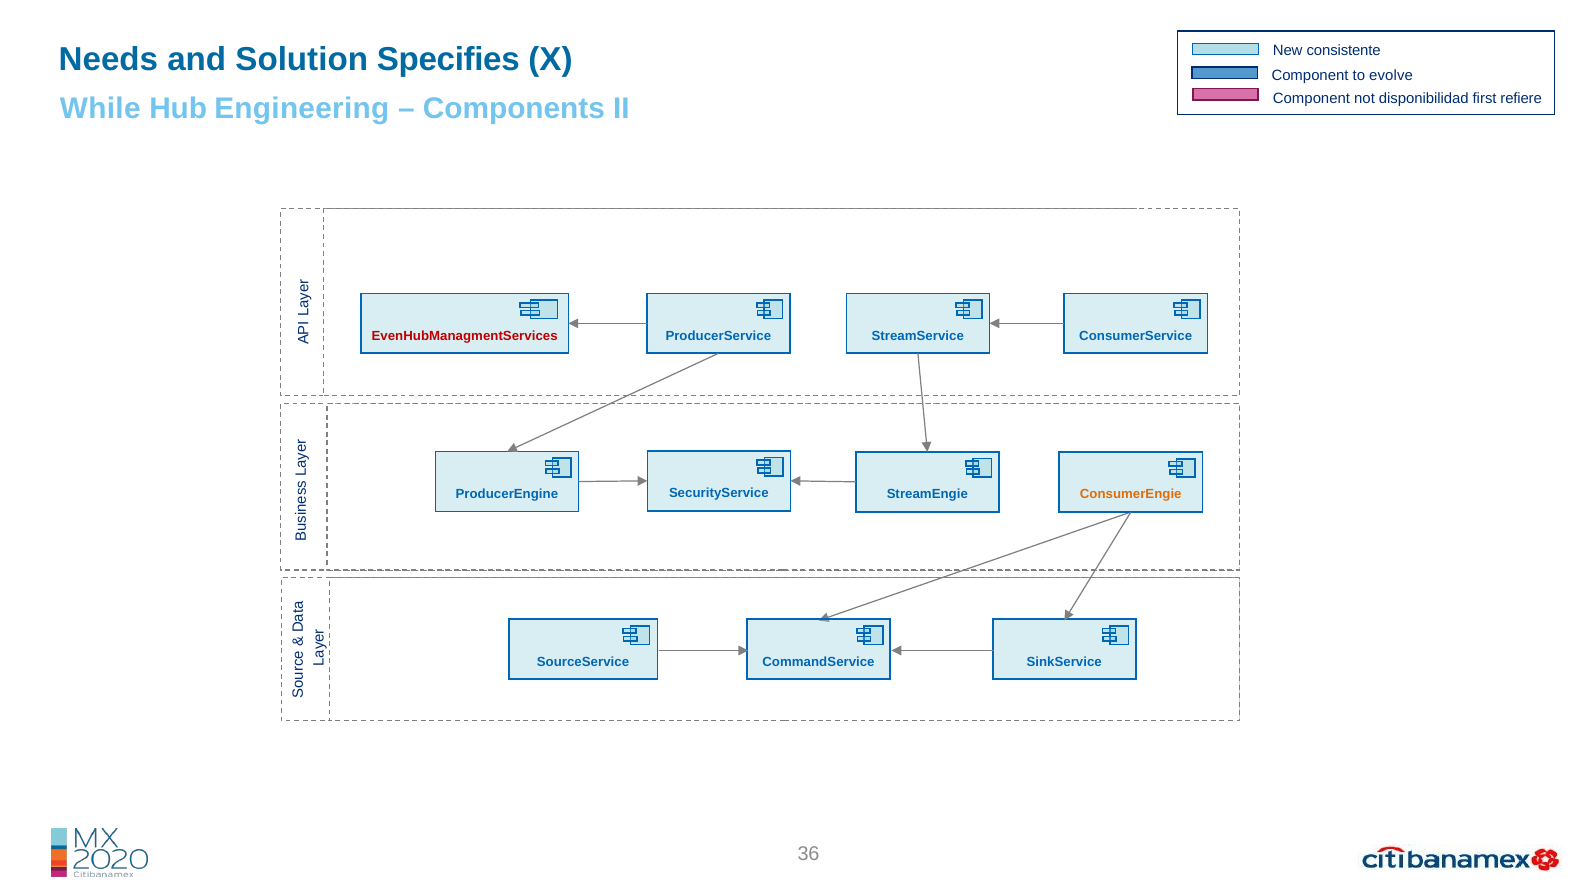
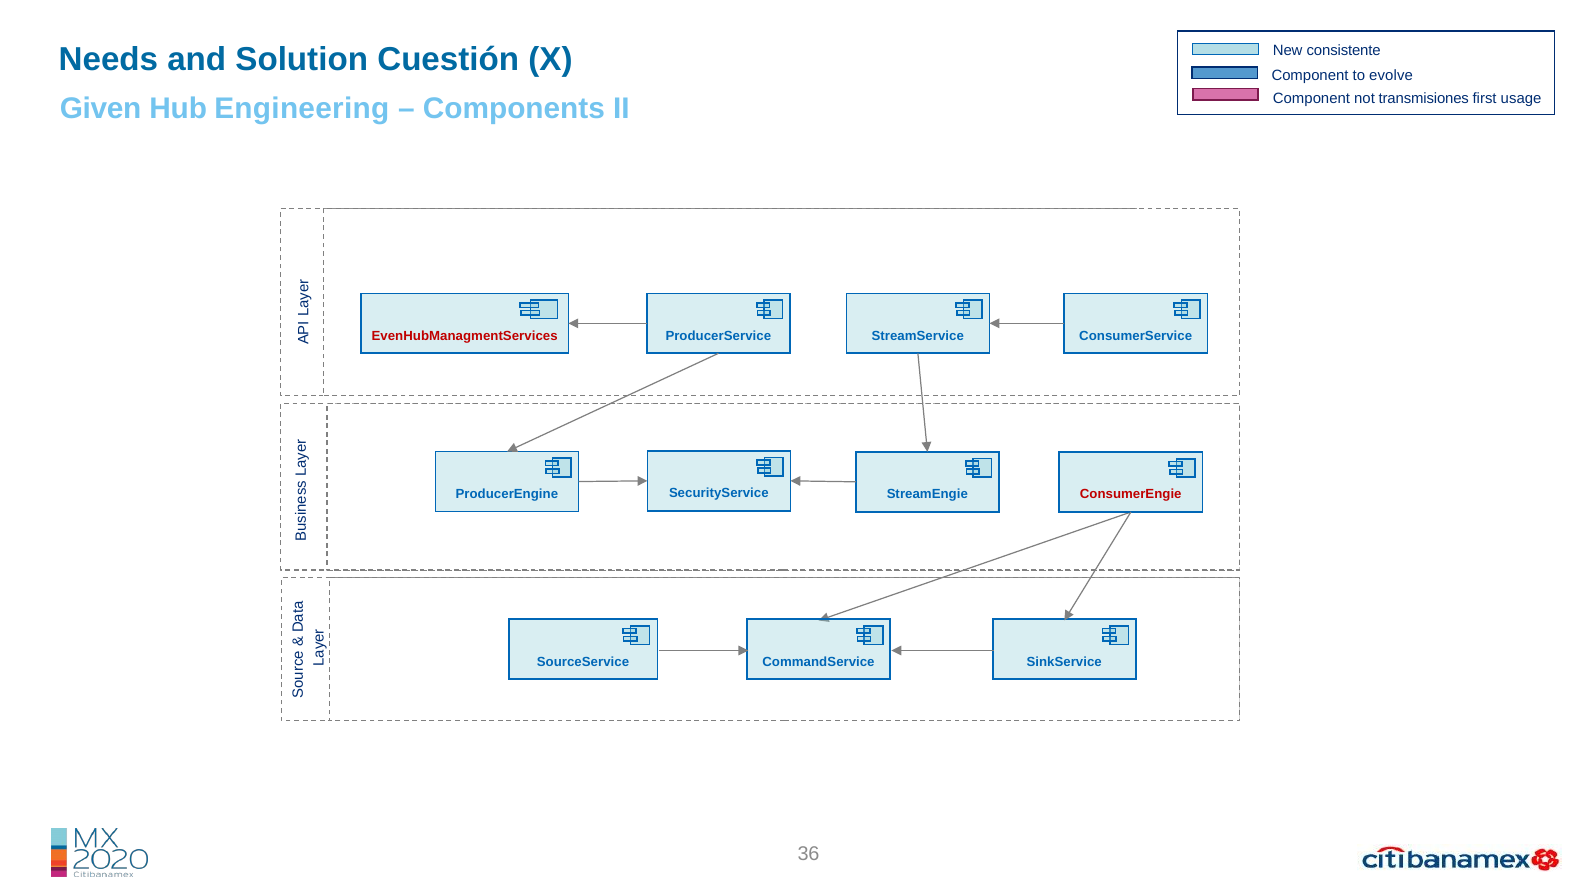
Specifies: Specifies -> Cuestión
disponibilidad: disponibilidad -> transmisiones
refiere: refiere -> usage
While: While -> Given
ConsumerEngie colour: orange -> red
